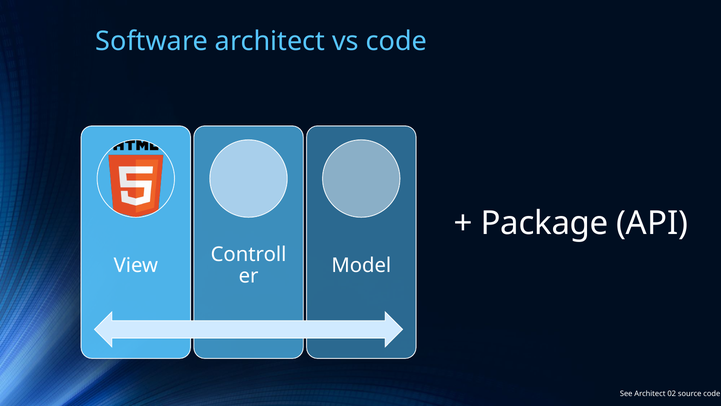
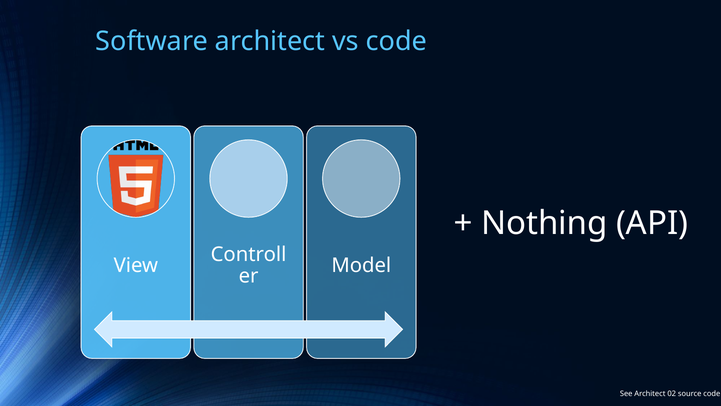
Package: Package -> Nothing
